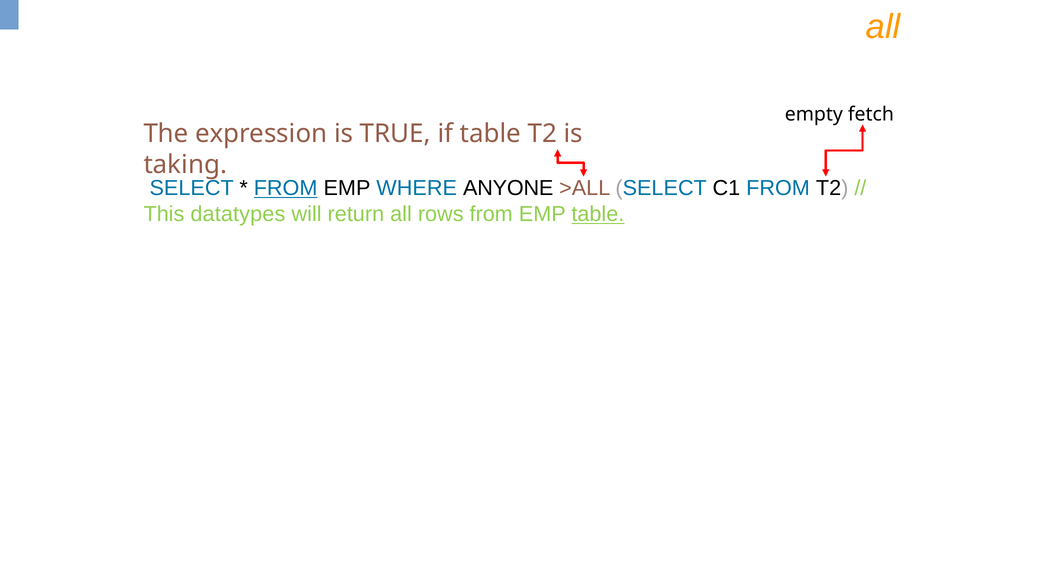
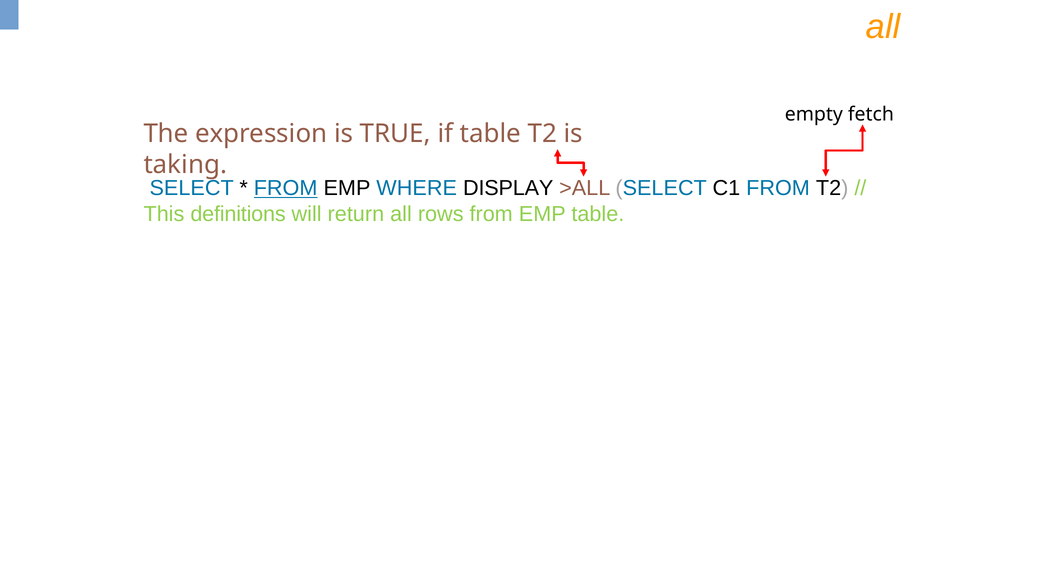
ANYONE: ANYONE -> DISPLAY
datatypes: datatypes -> definitions
table at (598, 214) underline: present -> none
